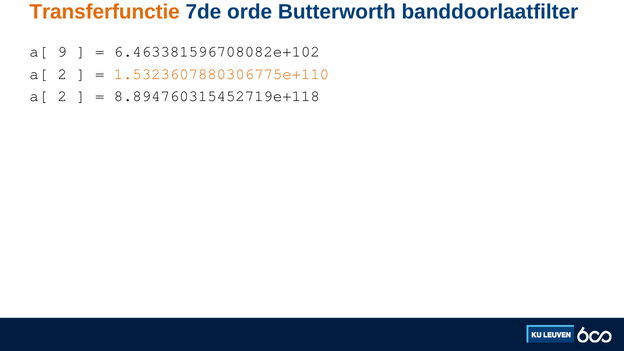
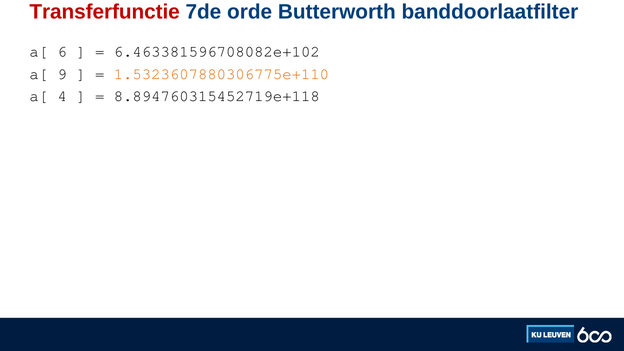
Transferfunctie colour: orange -> red
9: 9 -> 6
2 at (62, 74): 2 -> 9
2 at (62, 96): 2 -> 4
